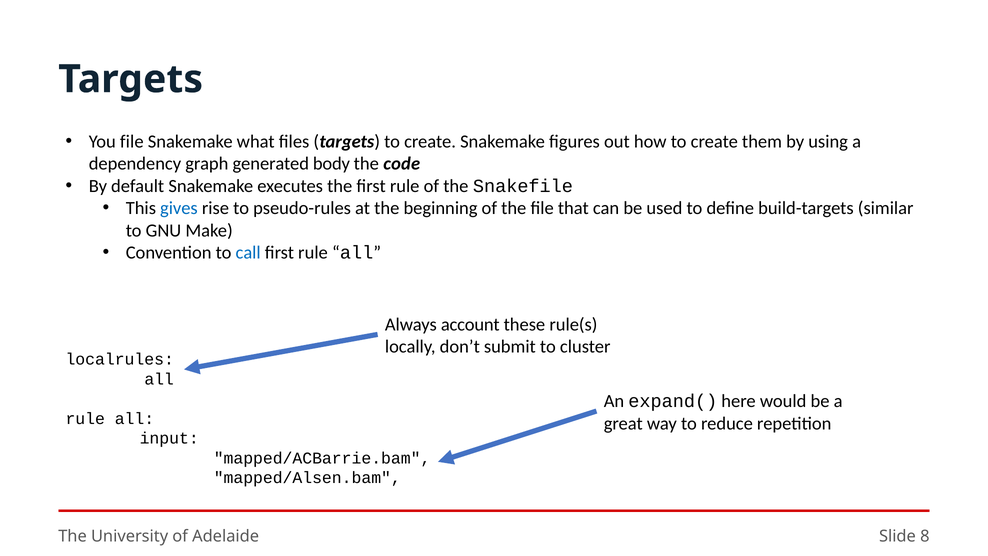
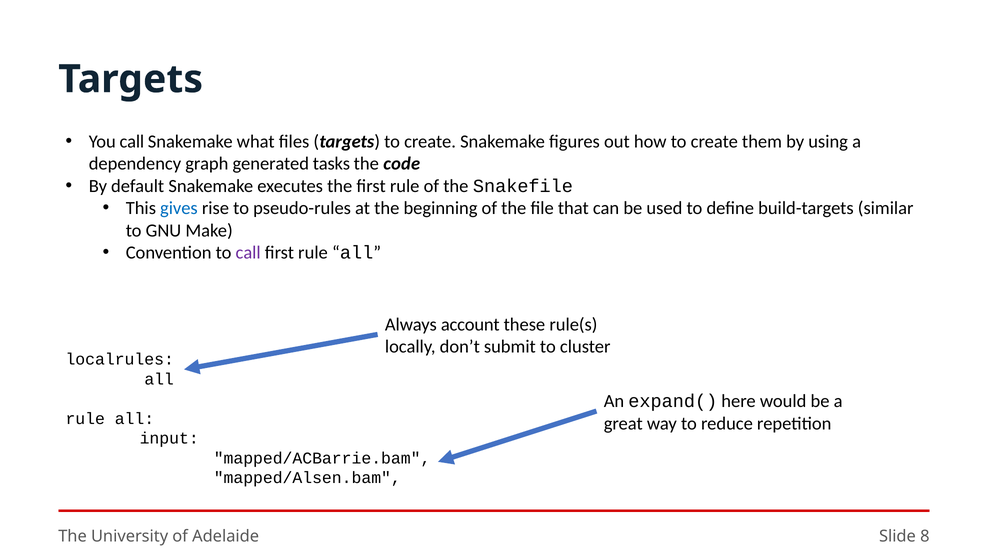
You file: file -> call
body: body -> tasks
call at (248, 253) colour: blue -> purple
